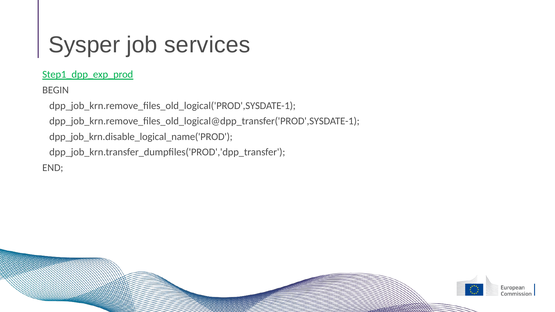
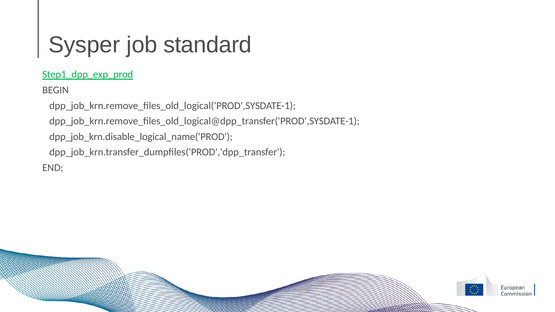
services: services -> standard
